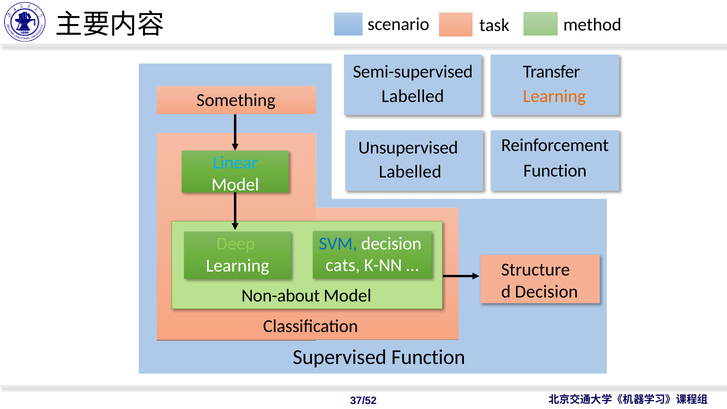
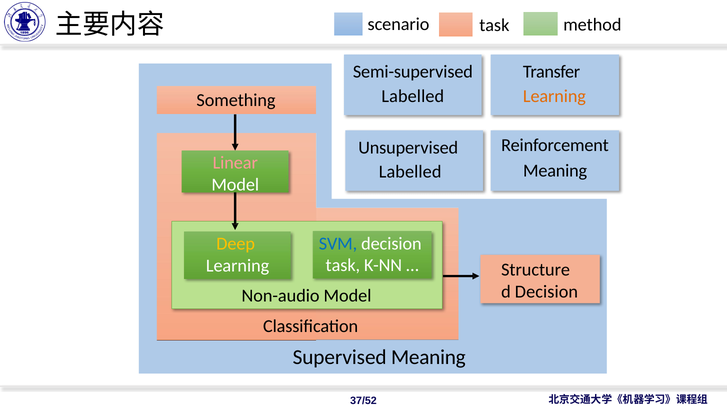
Linear colour: light blue -> pink
Function at (555, 171): Function -> Meaning
Deep colour: light green -> yellow
cats at (343, 265): cats -> task
Non-about: Non-about -> Non-audio
Supervised Function: Function -> Meaning
